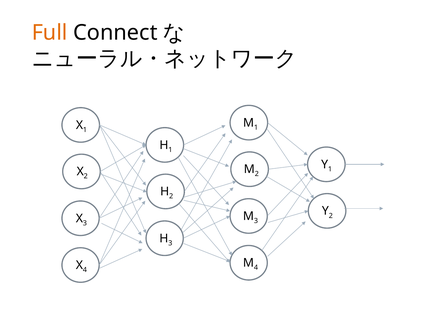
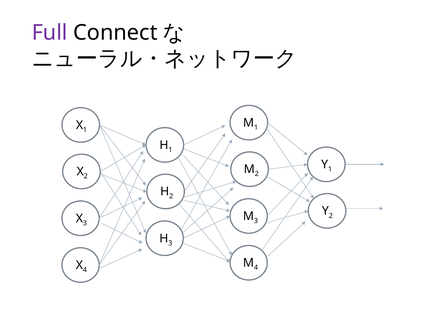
Full colour: orange -> purple
